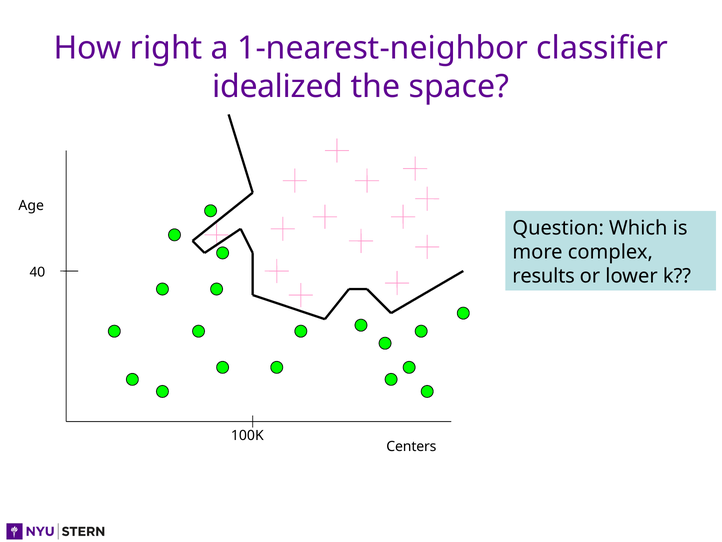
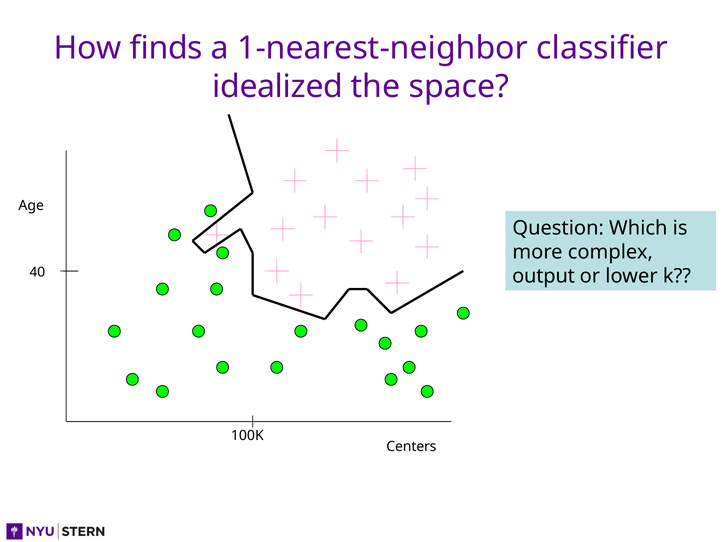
right: right -> finds
results: results -> output
